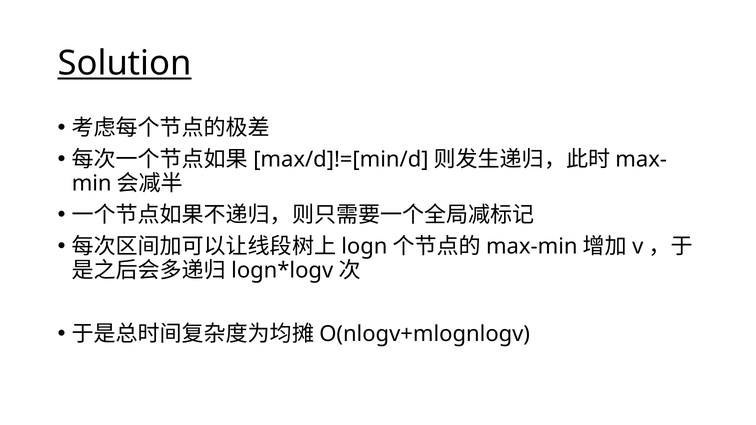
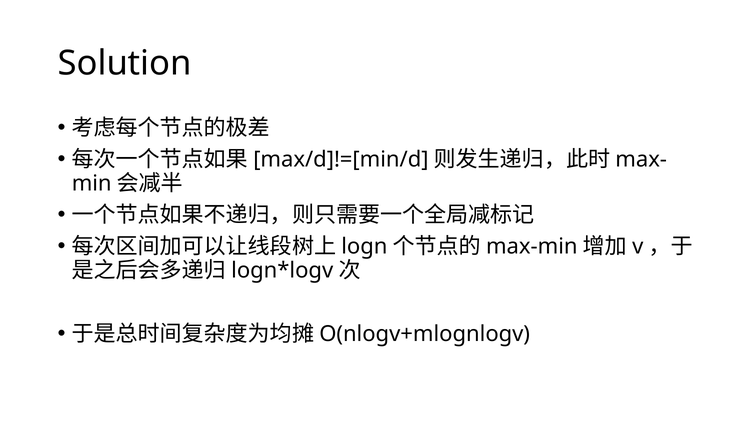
Solution underline: present -> none
